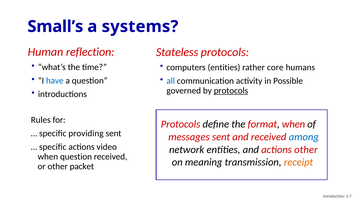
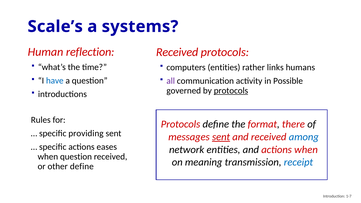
Small’s: Small’s -> Scale’s
Stateless at (177, 52): Stateless -> Received
core: core -> links
all colour: blue -> purple
format when: when -> there
sent at (221, 137) underline: none -> present
video: video -> eases
actions other: other -> when
receipt colour: orange -> blue
other packet: packet -> define
